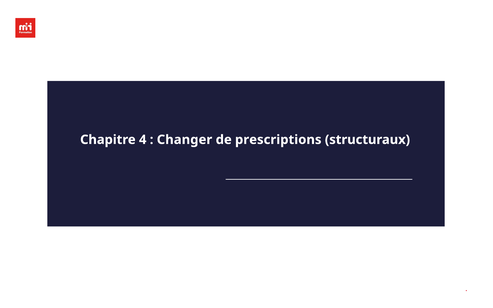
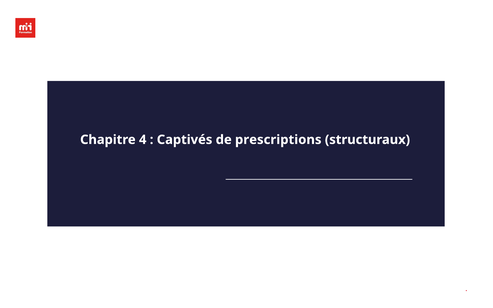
Changer: Changer -> Captivés
